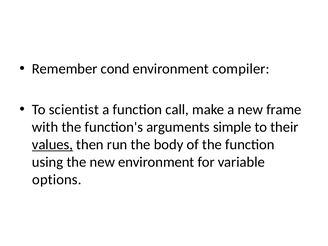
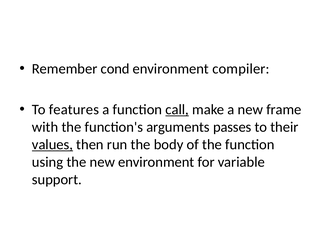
scientist: scientist -> features
call underline: none -> present
simple: simple -> passes
options: options -> support
